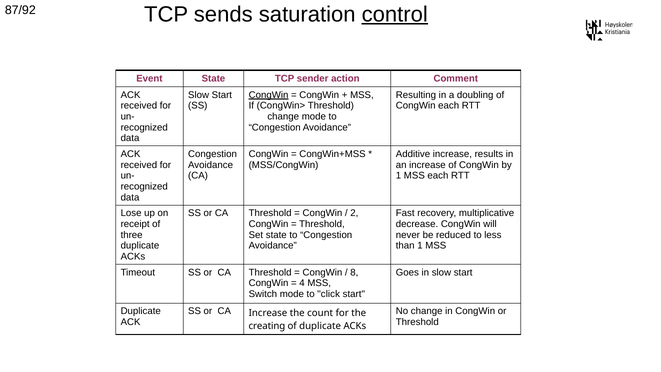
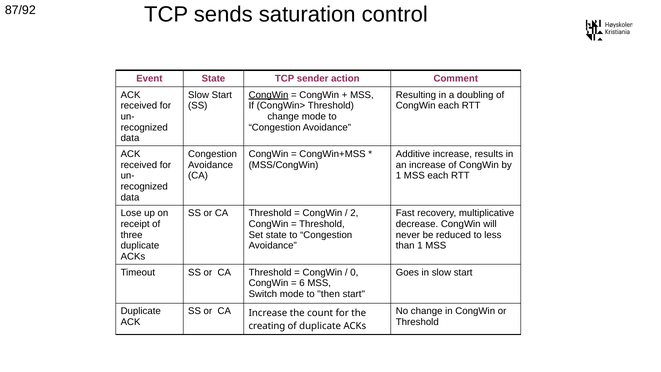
control underline: present -> none
8: 8 -> 0
4: 4 -> 6
click: click -> then
